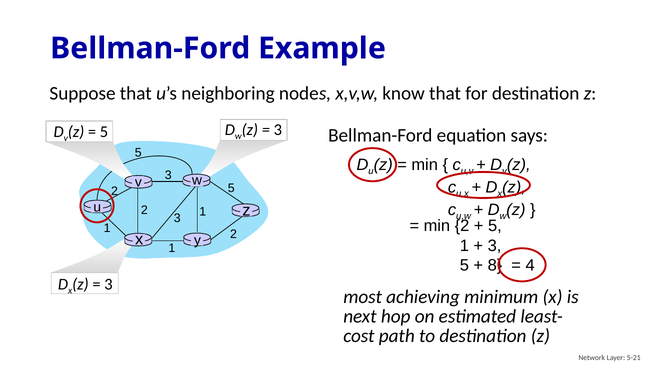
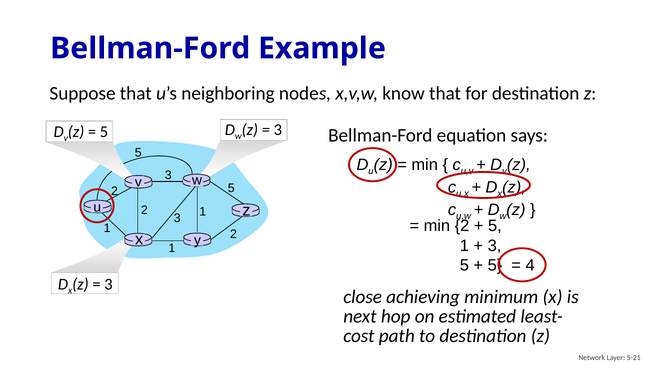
8 at (495, 266): 8 -> 5
most: most -> close
